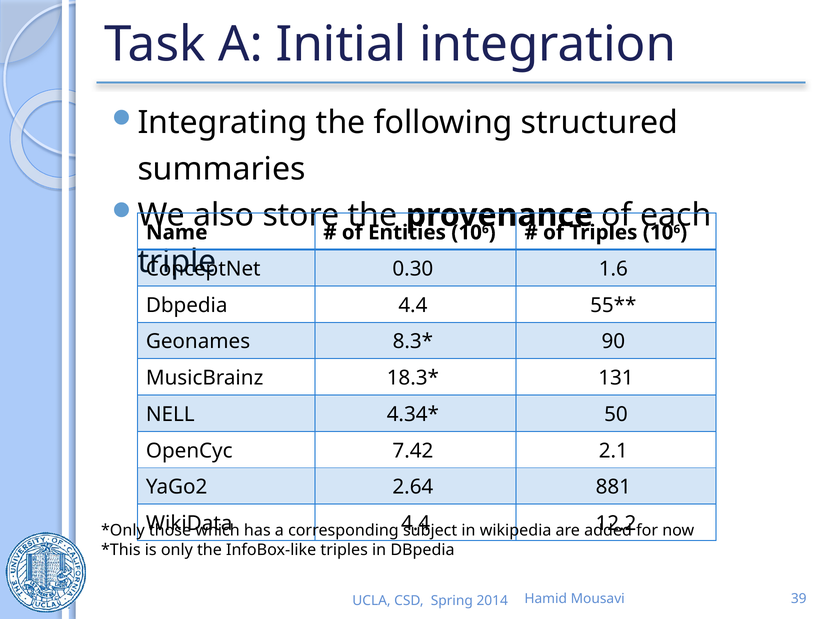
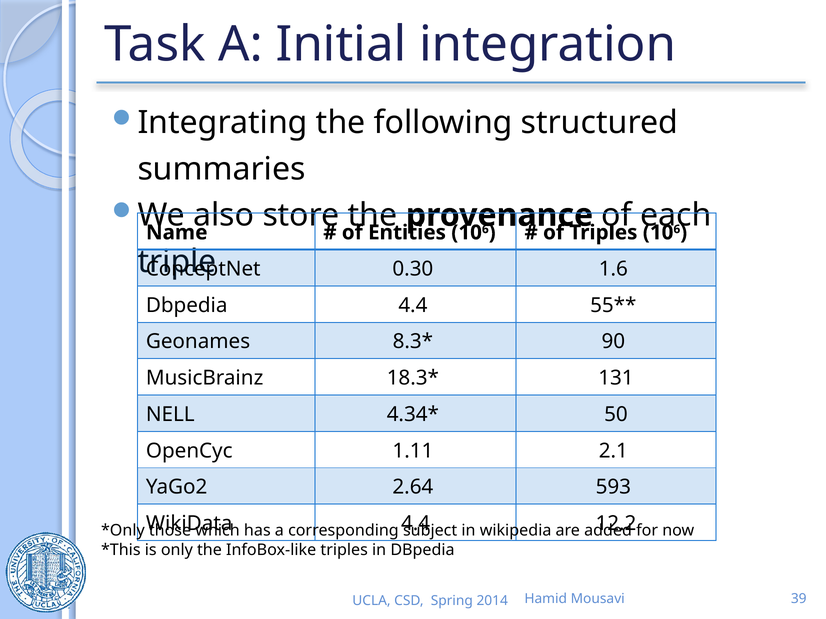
7.42: 7.42 -> 1.11
881: 881 -> 593
